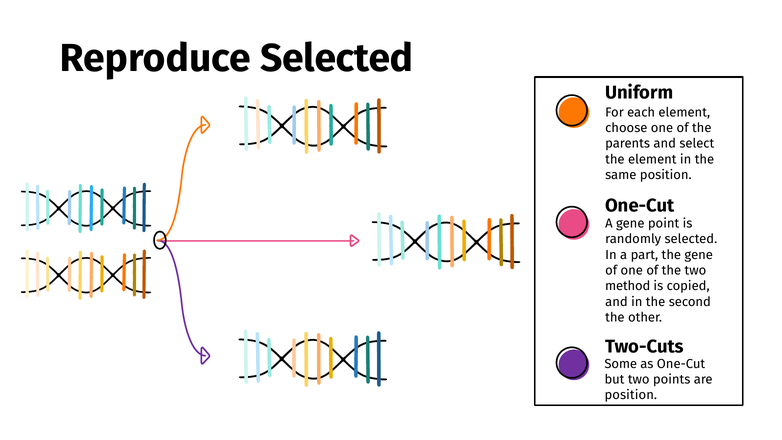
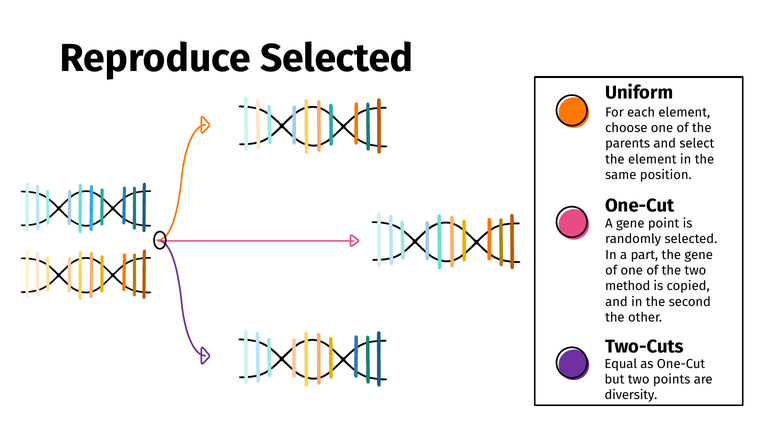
Some: Some -> Equal
position at (631, 395): position -> diversity
